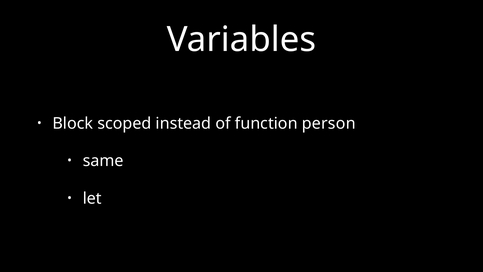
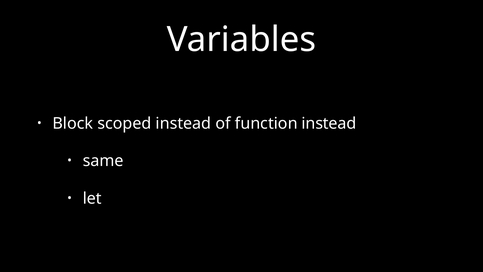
function person: person -> instead
